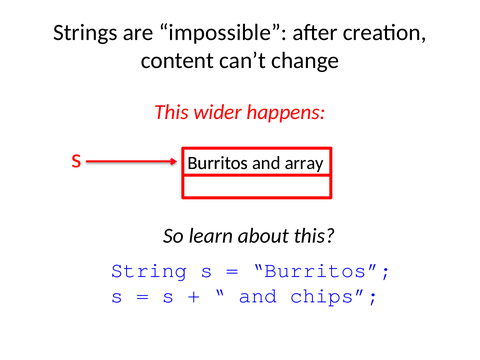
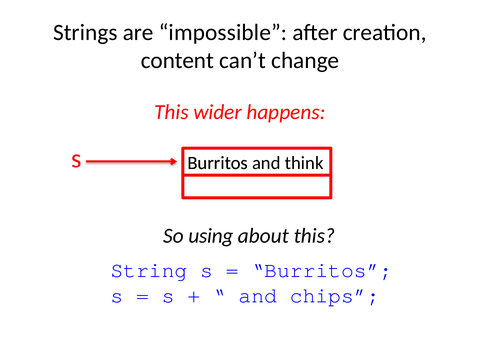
array: array -> think
learn: learn -> using
